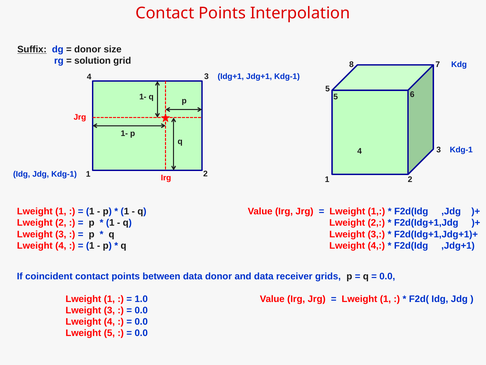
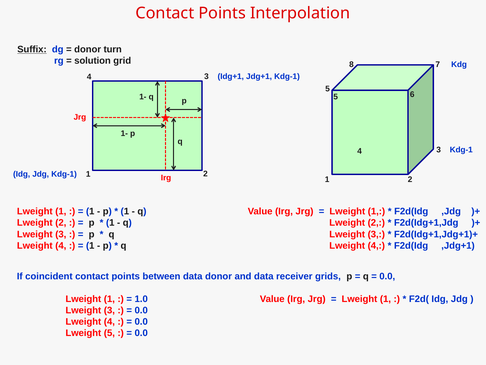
size: size -> turn
